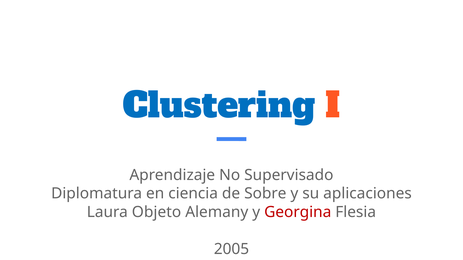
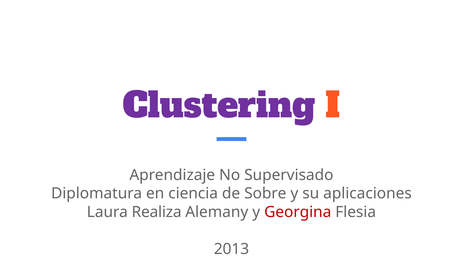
Clustering colour: blue -> purple
Objeto: Objeto -> Realiza
2005: 2005 -> 2013
